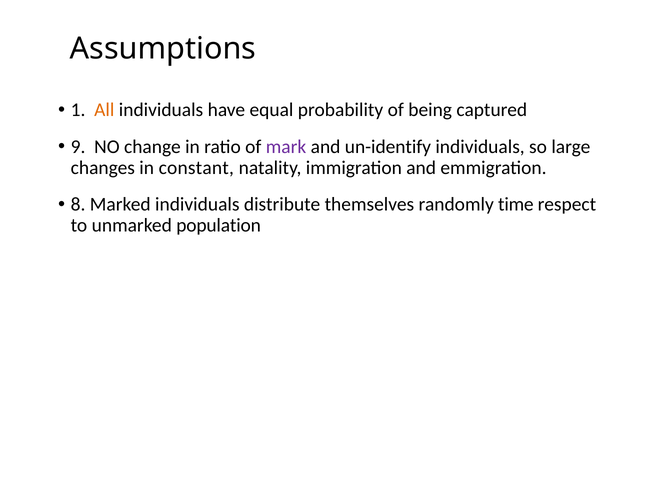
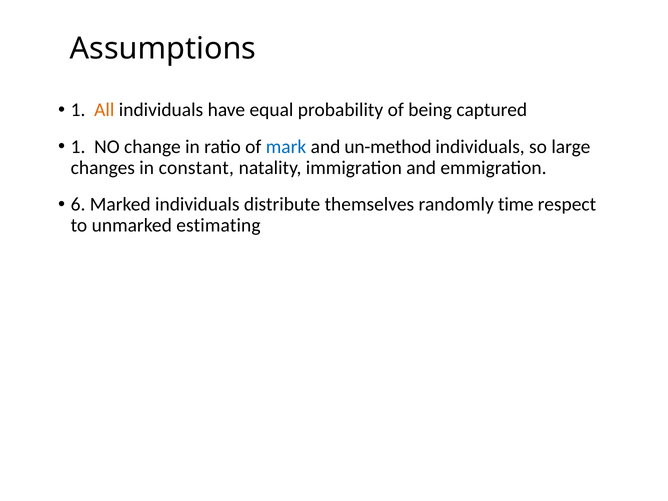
9 at (78, 147): 9 -> 1
mark colour: purple -> blue
un-identify: un-identify -> un-method
8: 8 -> 6
population: population -> estimating
